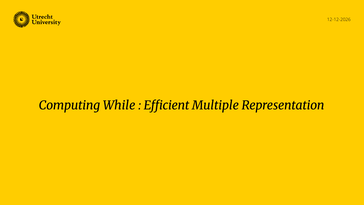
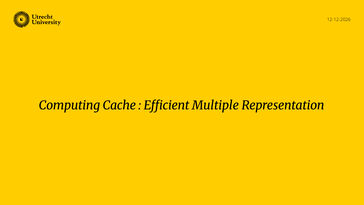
While: While -> Cache
